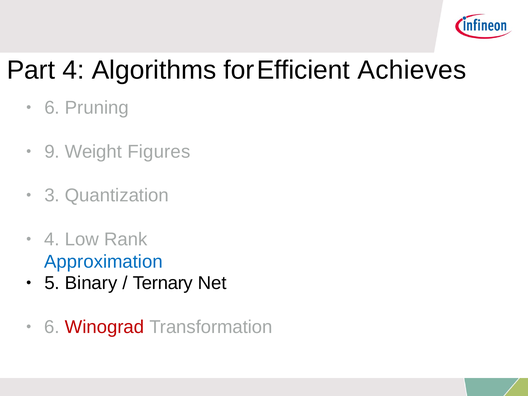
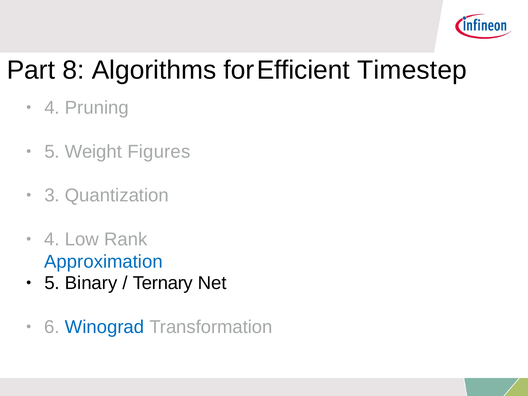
Part 4: 4 -> 8
Achieves: Achieves -> Timestep
6 at (52, 108): 6 -> 4
9 at (52, 152): 9 -> 5
Winograd colour: red -> blue
